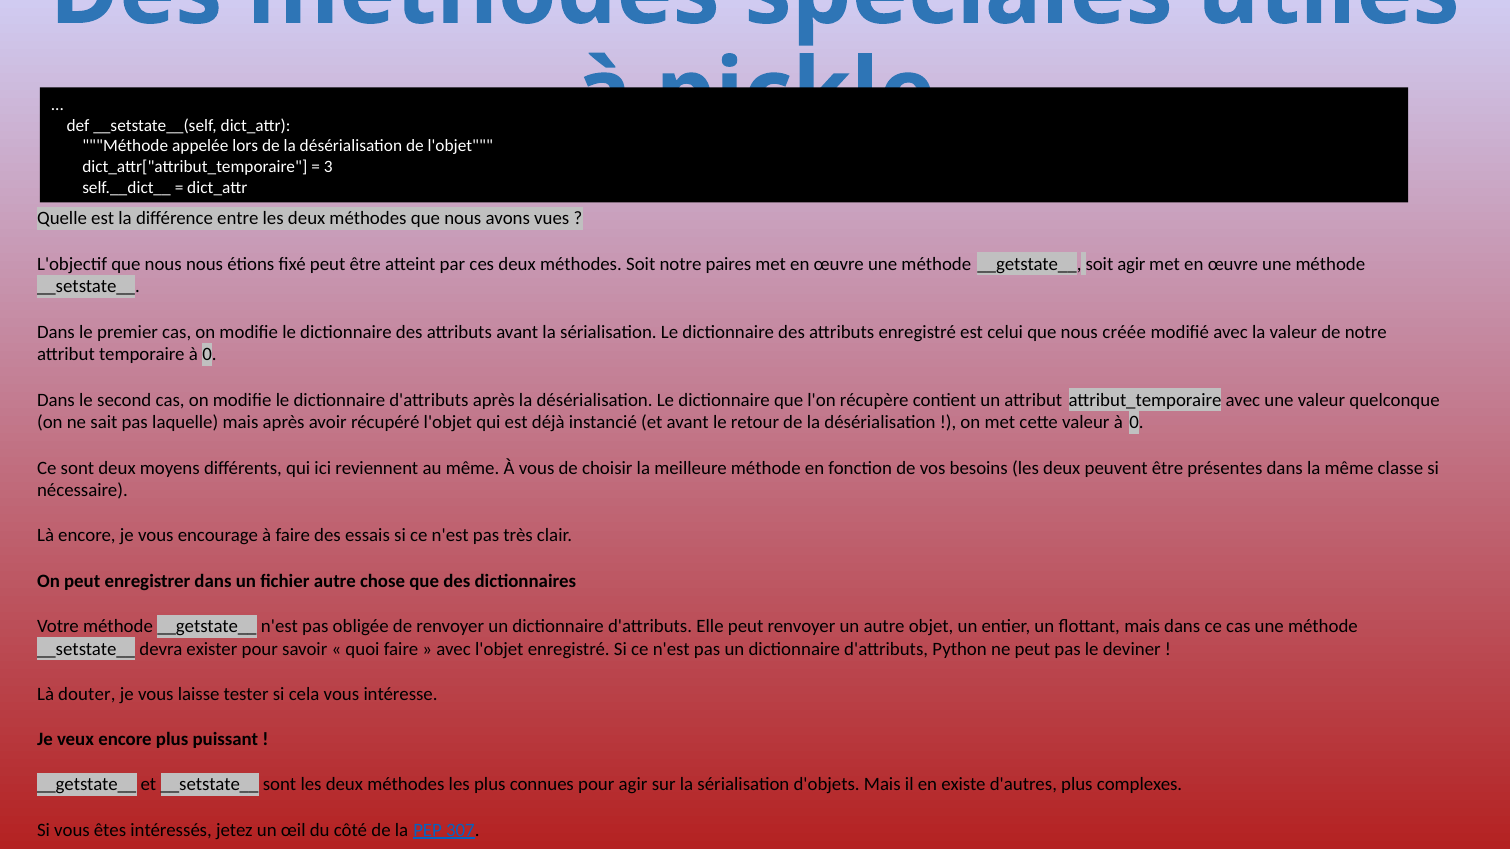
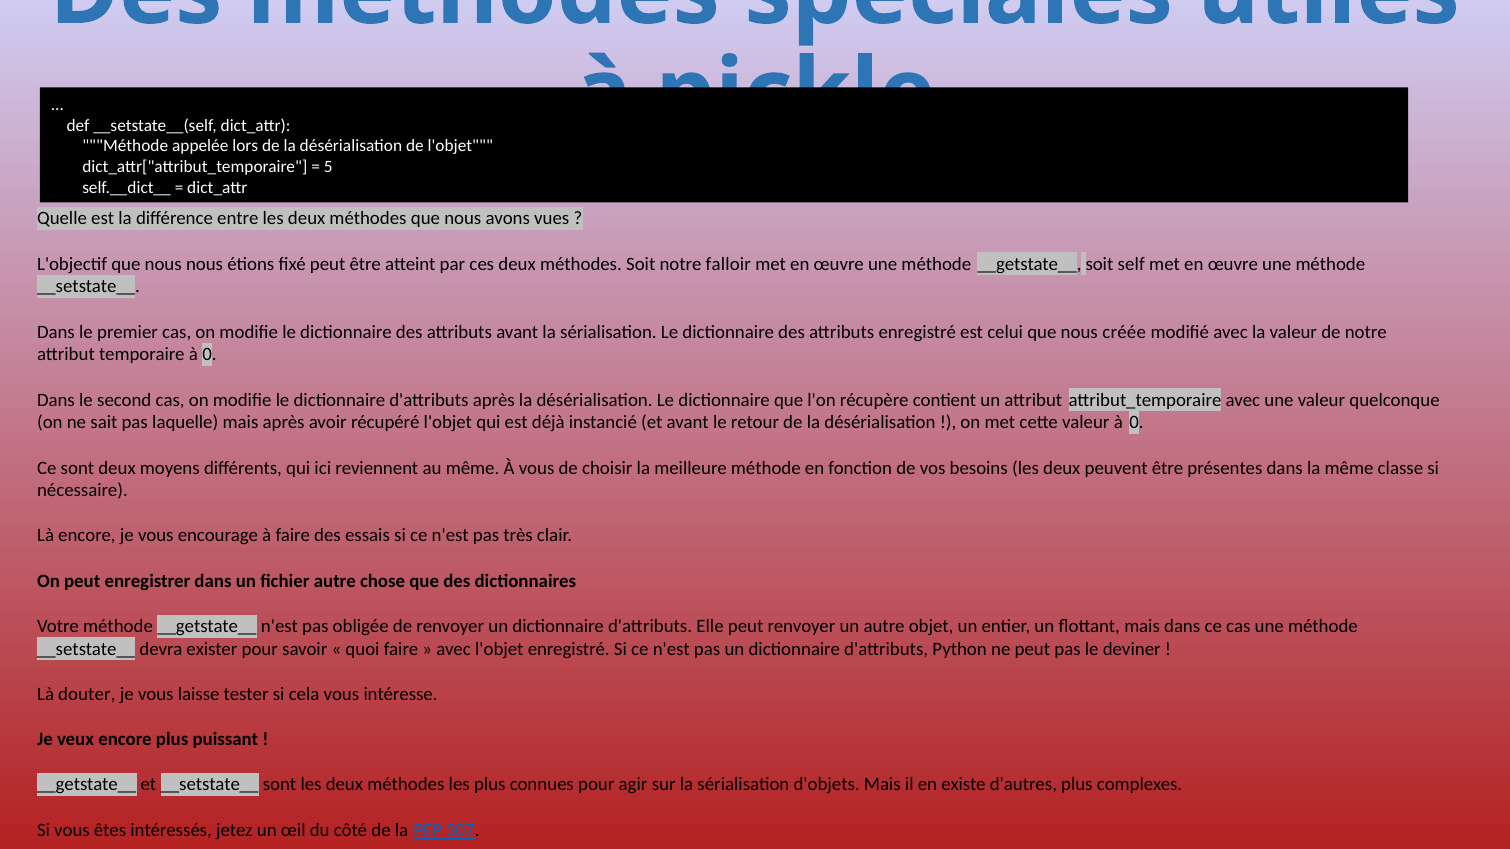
3: 3 -> 5
paires: paires -> falloir
soit agir: agir -> self
